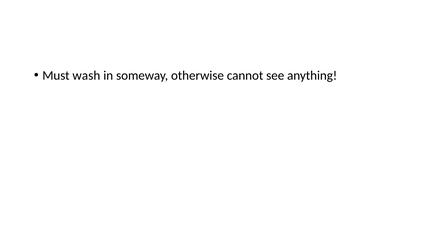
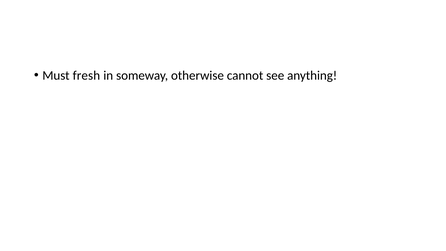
wash: wash -> fresh
